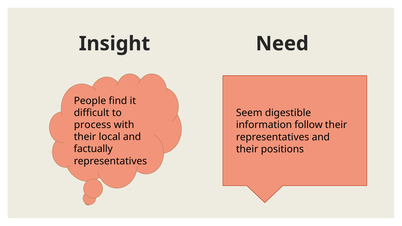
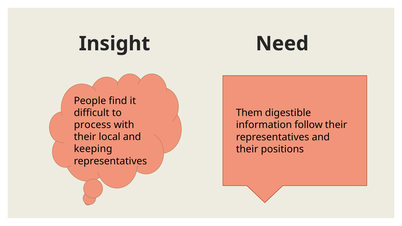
Seem: Seem -> Them
factually: factually -> keeping
